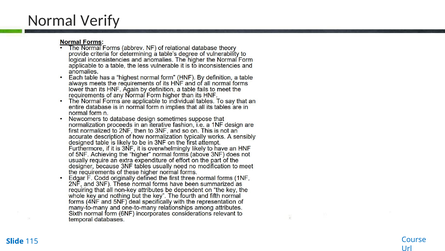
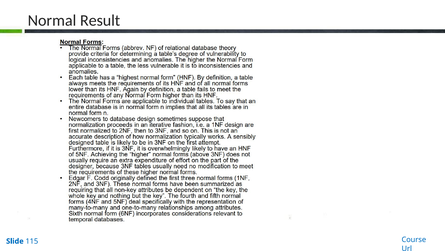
Verify: Verify -> Result
